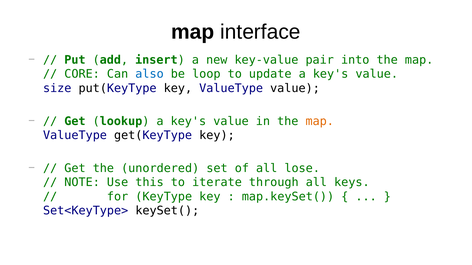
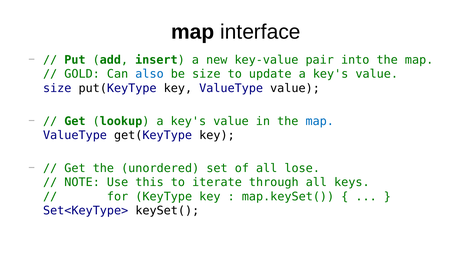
CORE: CORE -> GOLD
be loop: loop -> size
map at (320, 121) colour: orange -> blue
